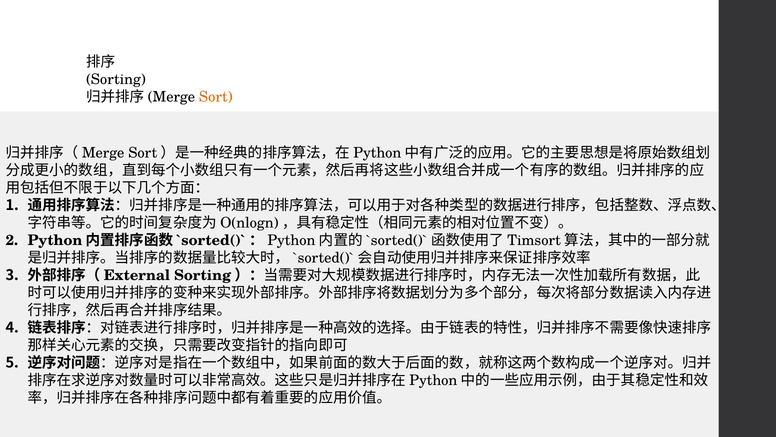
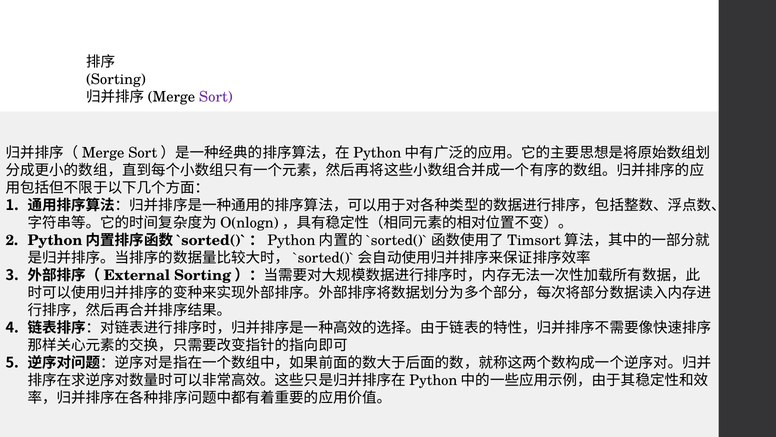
Sort colour: orange -> purple
